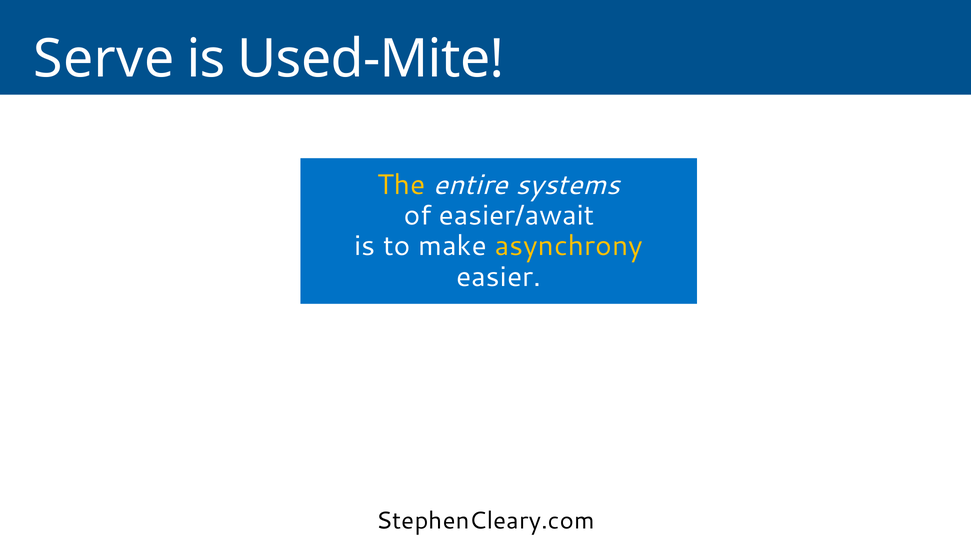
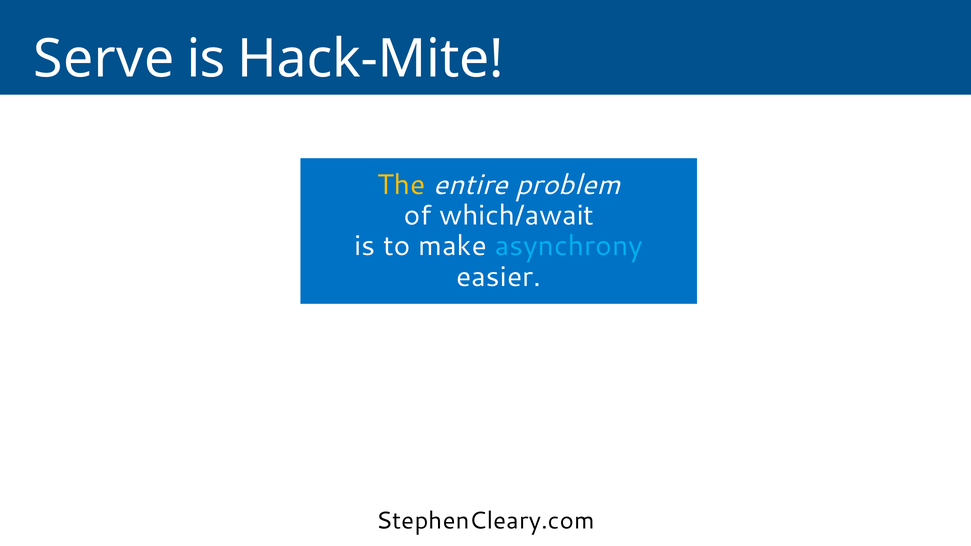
Used-Mite: Used-Mite -> Hack-Mite
systems: systems -> problem
easier/await: easier/await -> which/await
asynchrony colour: yellow -> light blue
